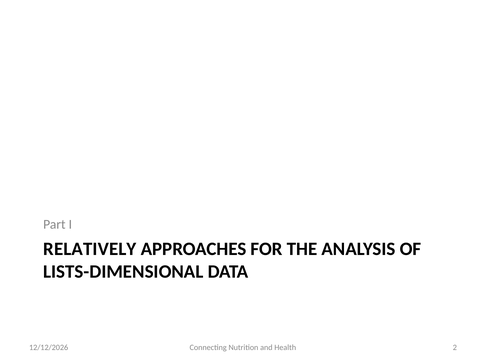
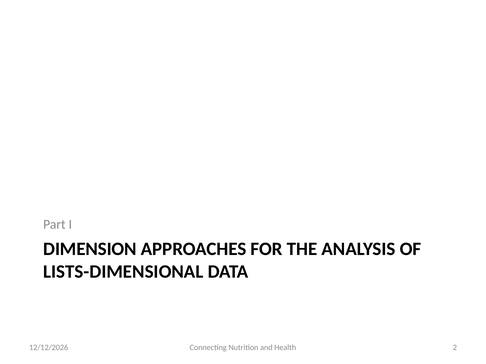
RELATIVELY: RELATIVELY -> DIMENSION
